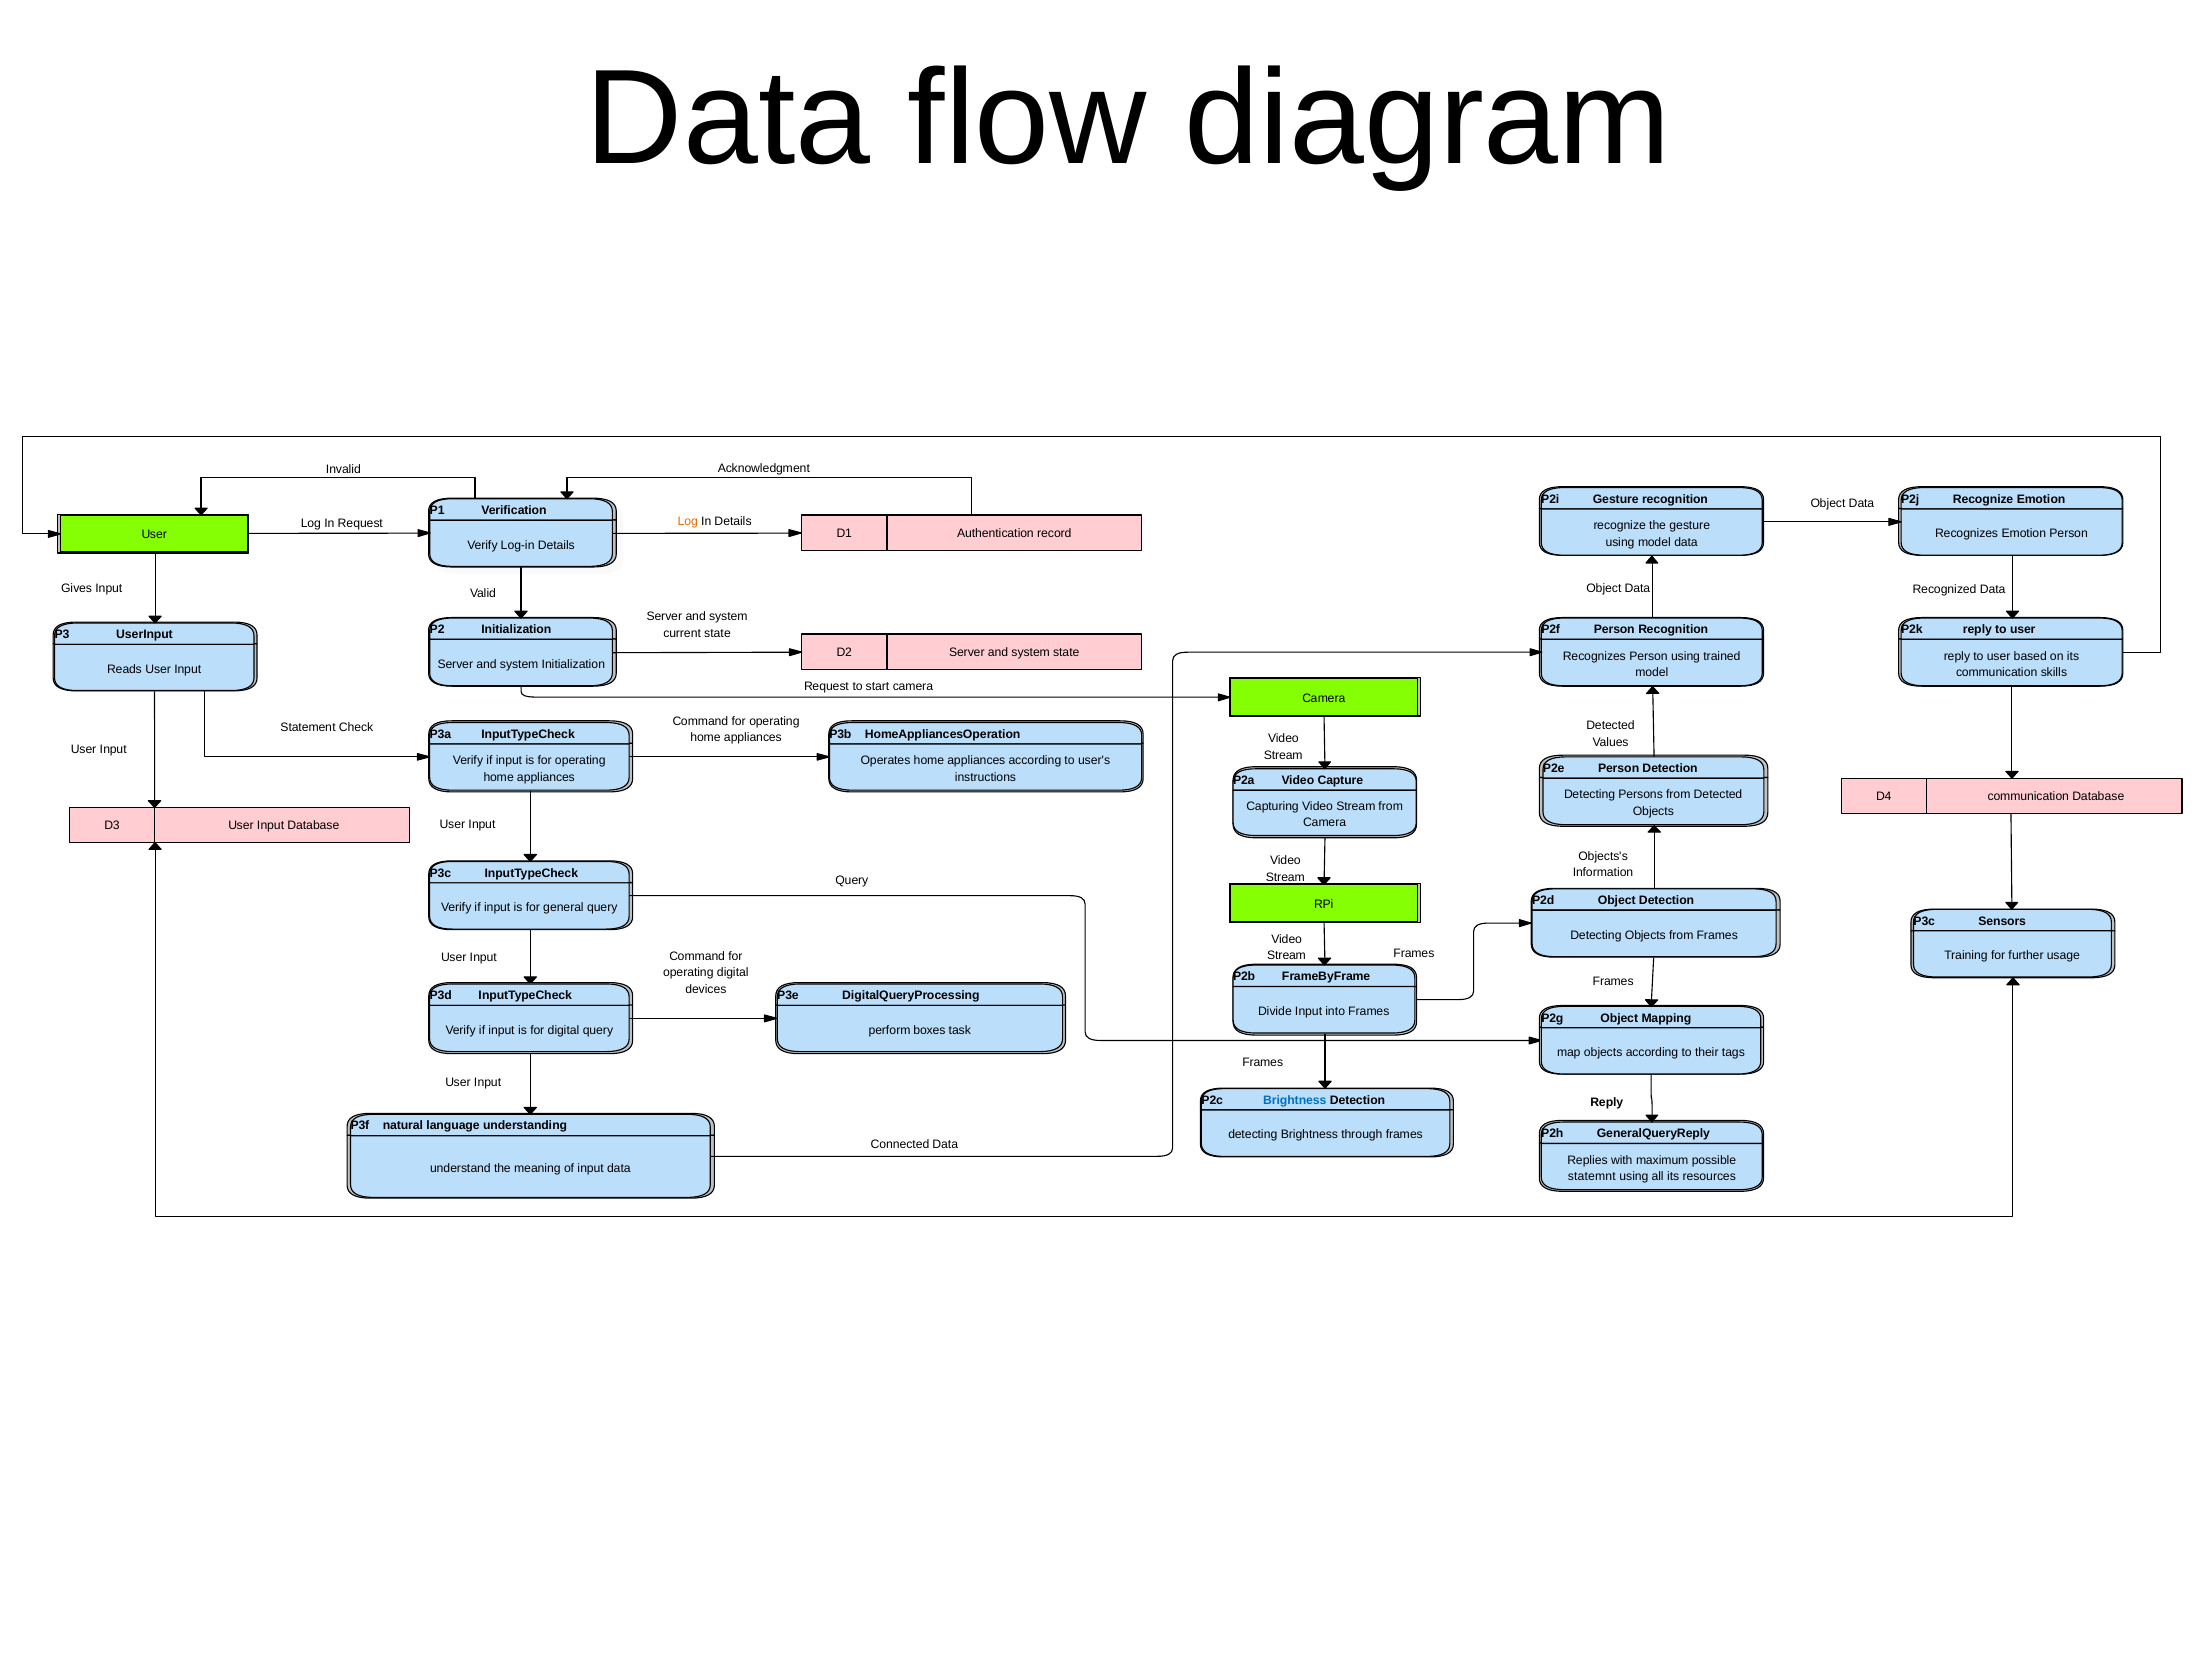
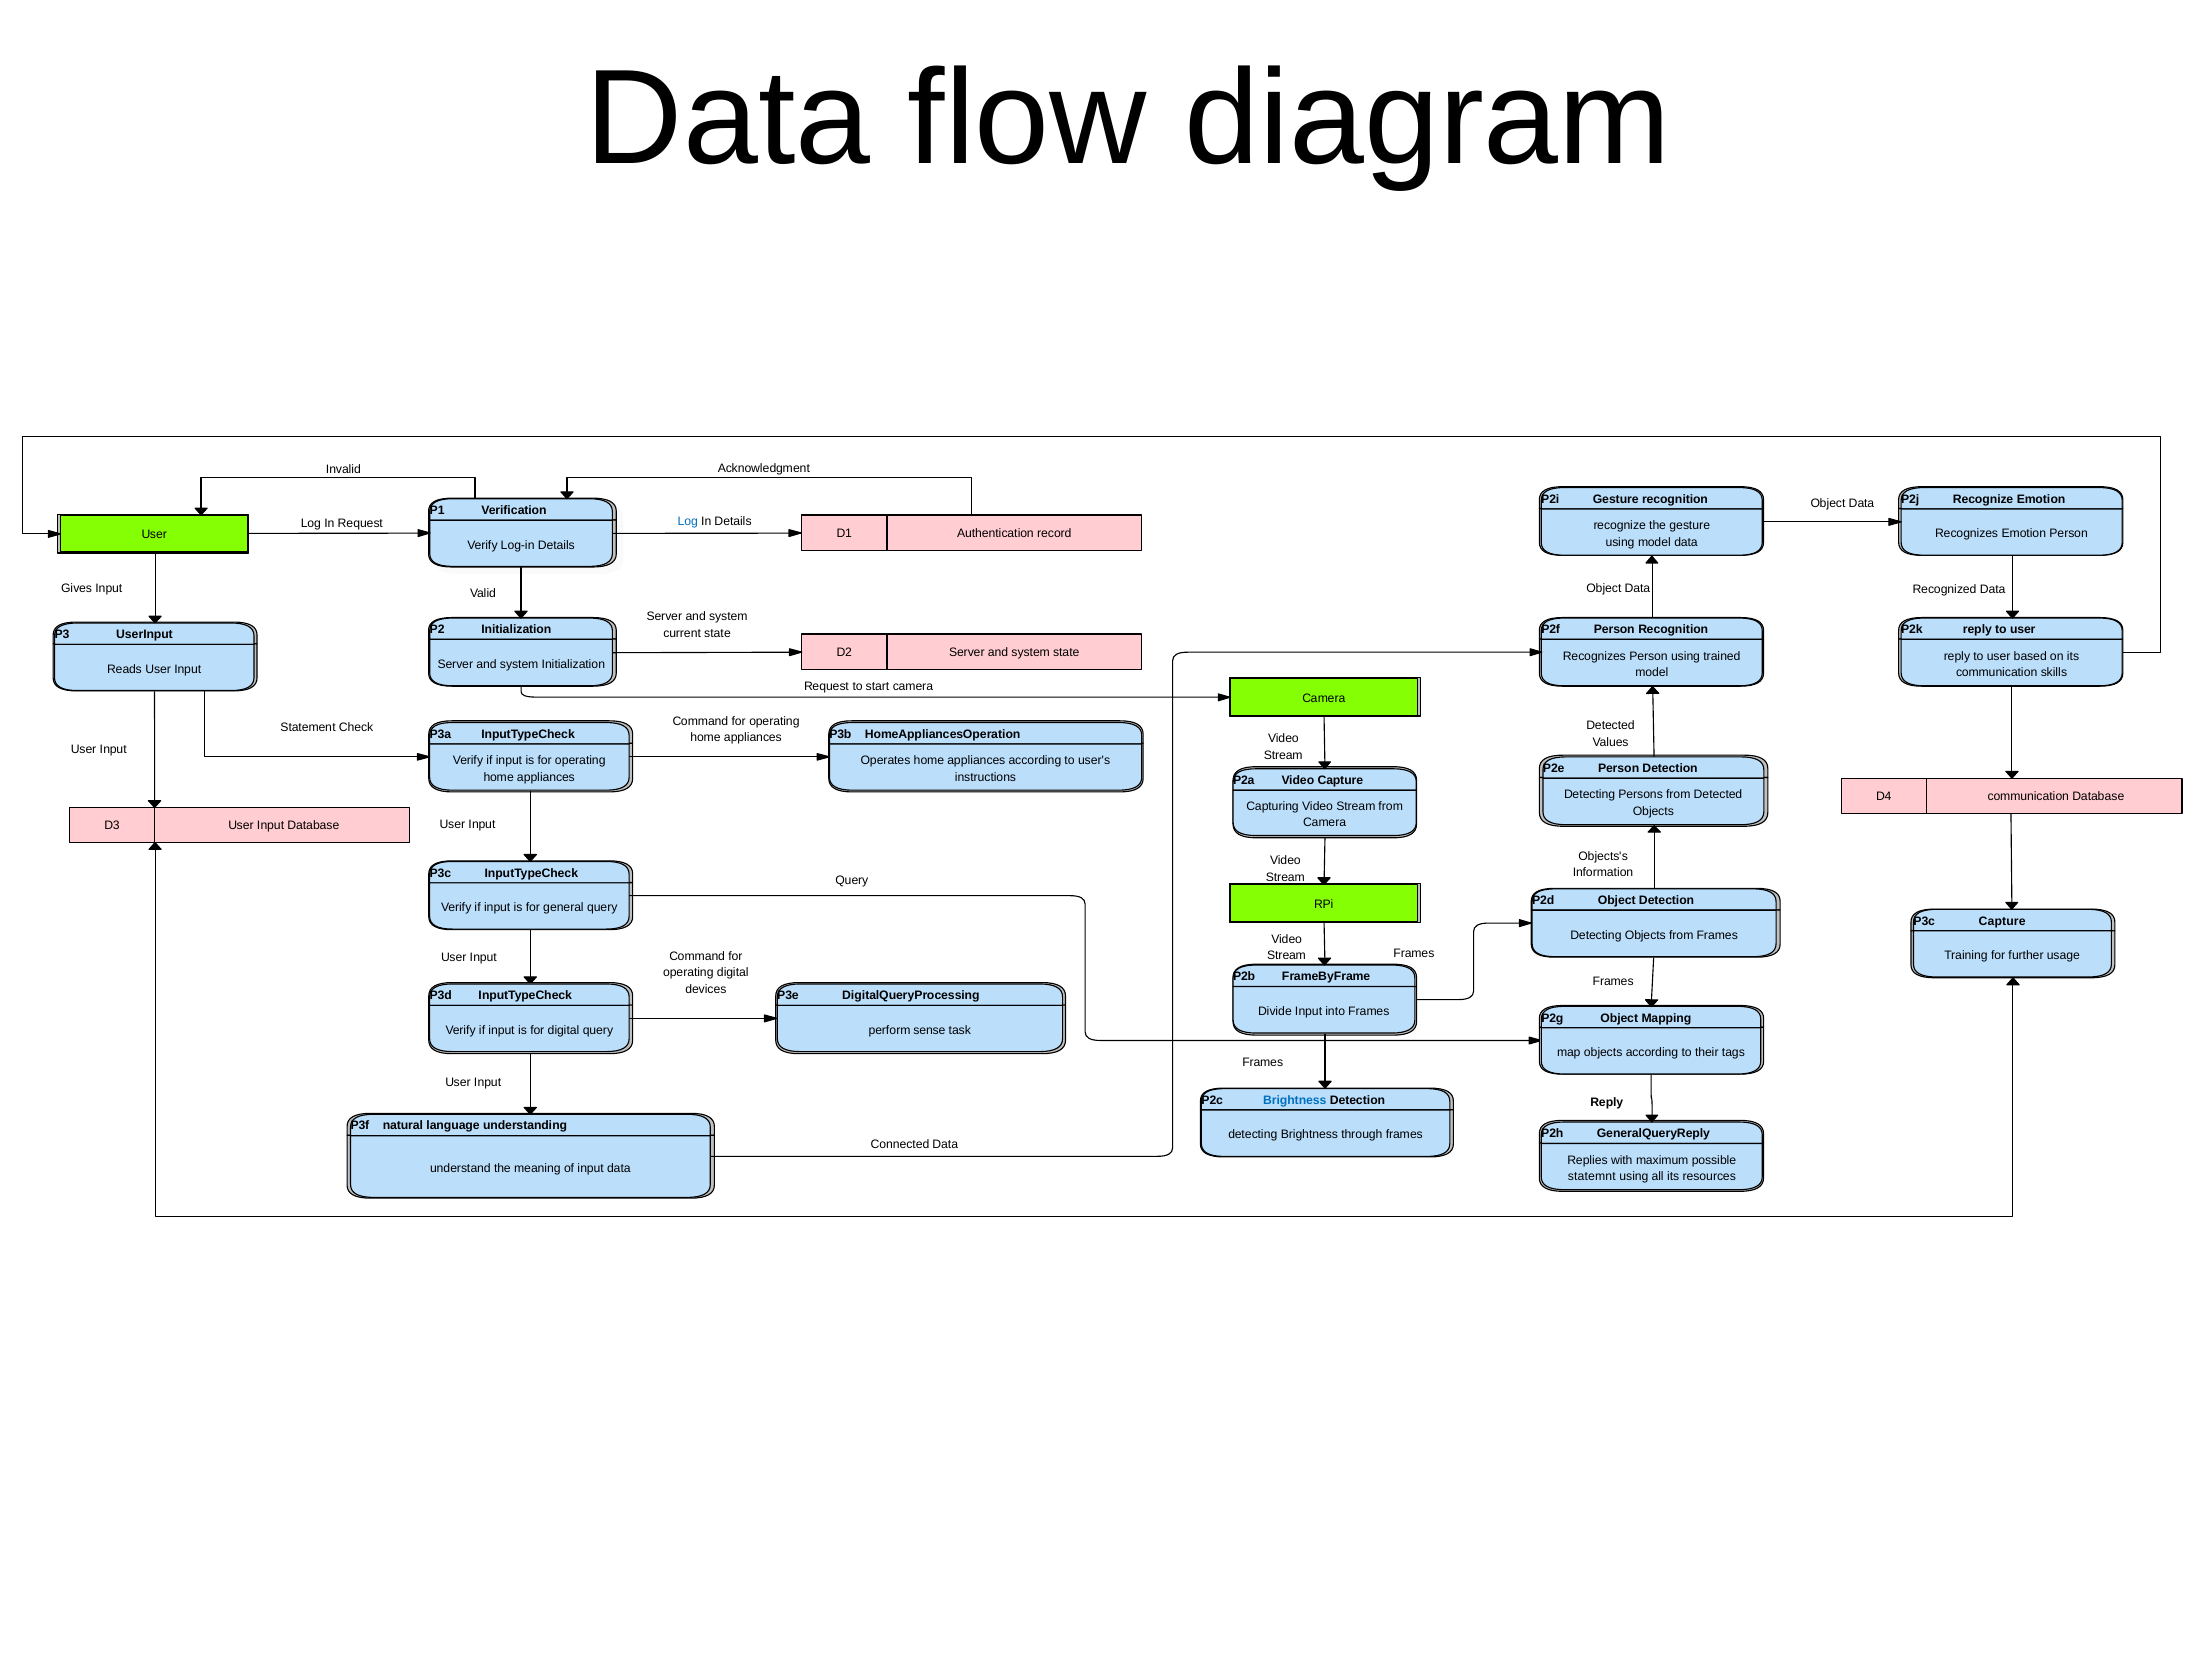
Log at (688, 521) colour: orange -> blue
P3c Sensors: Sensors -> Capture
boxes: boxes -> sense
